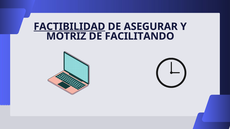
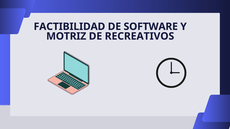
FACTIBILIDAD underline: present -> none
ASEGURAR: ASEGURAR -> SOFTWARE
FACILITANDO: FACILITANDO -> RECREATIVOS
